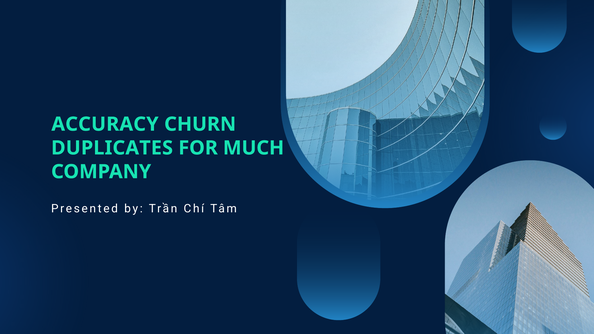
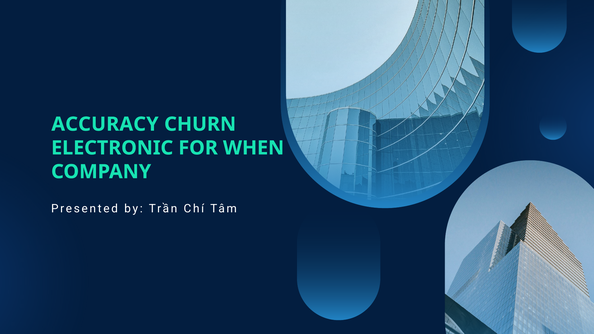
DUPLICATES: DUPLICATES -> ELECTRONIC
MUCH: MUCH -> WHEN
